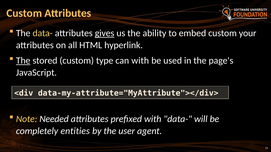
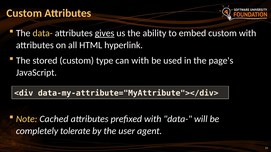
custom your: your -> with
The at (23, 61) underline: present -> none
Needed: Needed -> Cached
entities: entities -> tolerate
